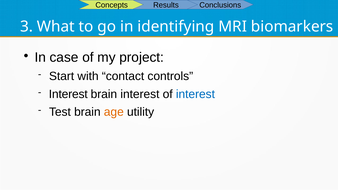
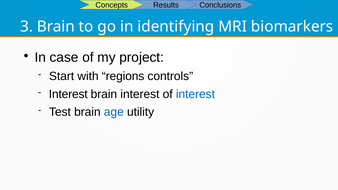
3 What: What -> Brain
contact: contact -> regions
age colour: orange -> blue
